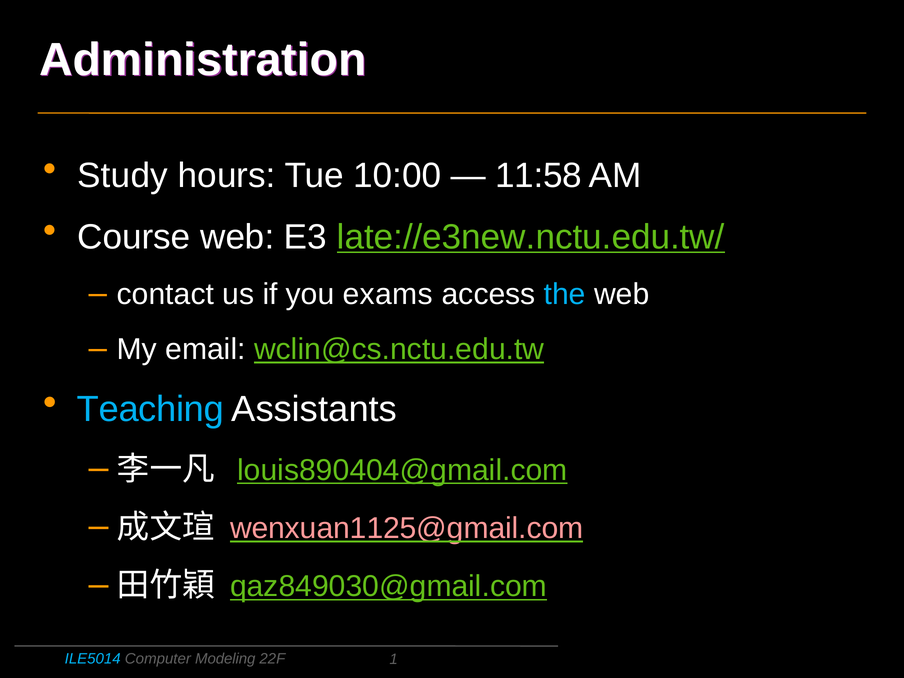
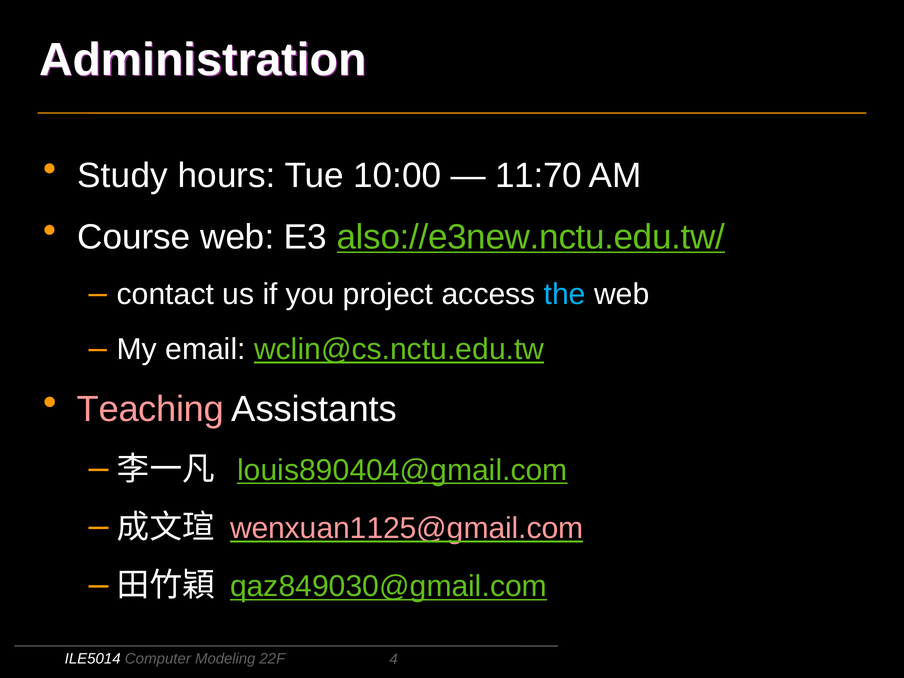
11:58: 11:58 -> 11:70
late://e3new.nctu.edu.tw/: late://e3new.nctu.edu.tw/ -> also://e3new.nctu.edu.tw/
exams: exams -> project
Teaching colour: light blue -> pink
ILE5014 colour: light blue -> white
1: 1 -> 4
